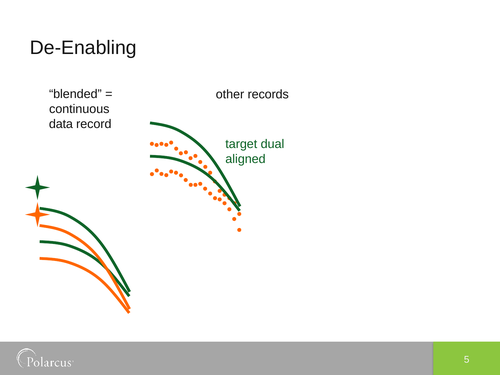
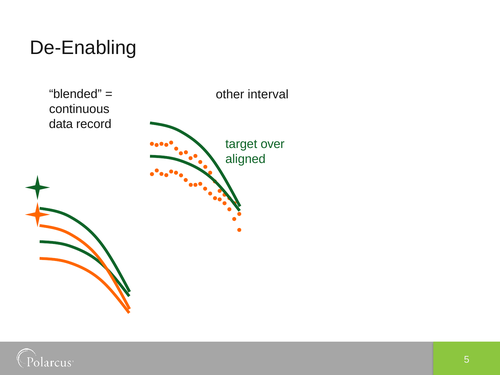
records: records -> interval
dual: dual -> over
